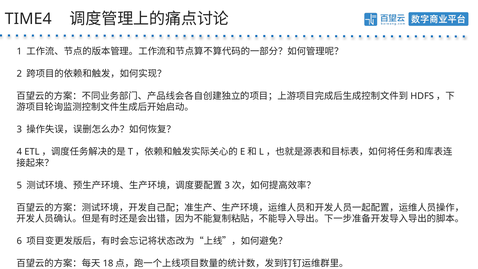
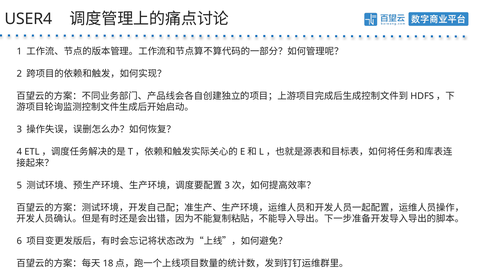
TIME4: TIME4 -> USER4
